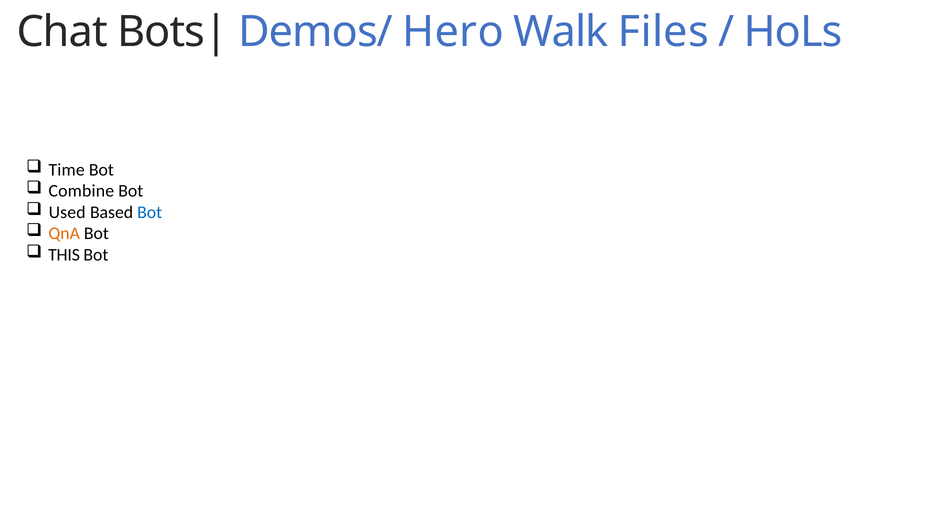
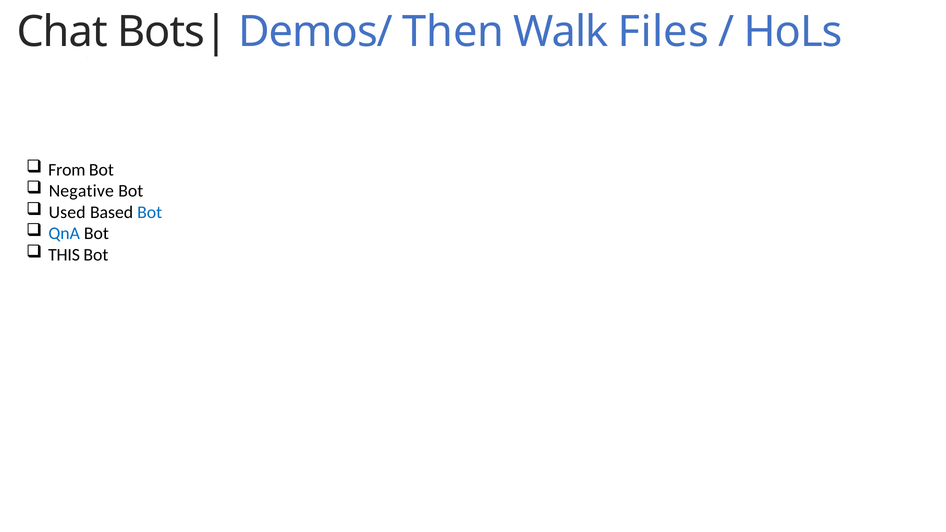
Hero: Hero -> Then
Time: Time -> From
Combine: Combine -> Negative
QnA colour: orange -> blue
